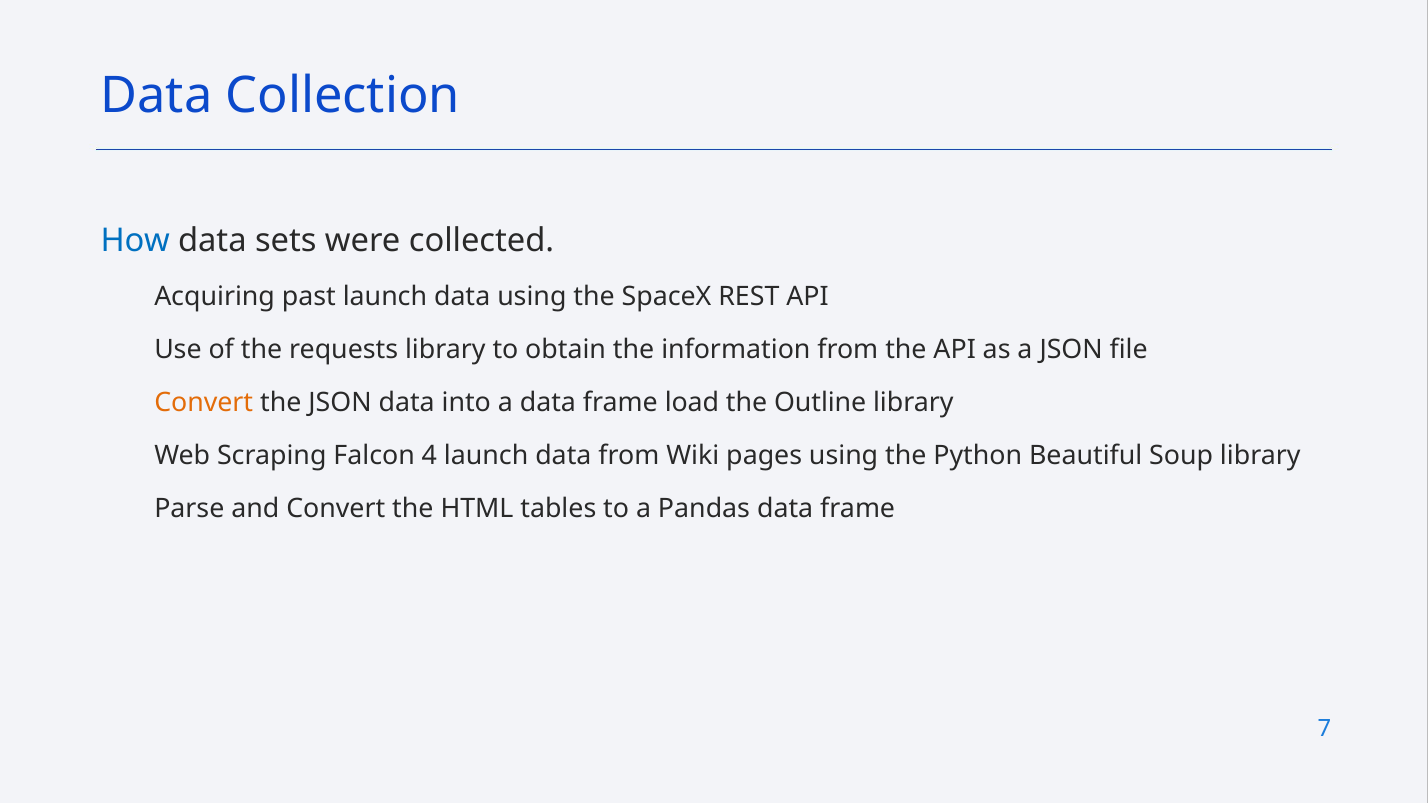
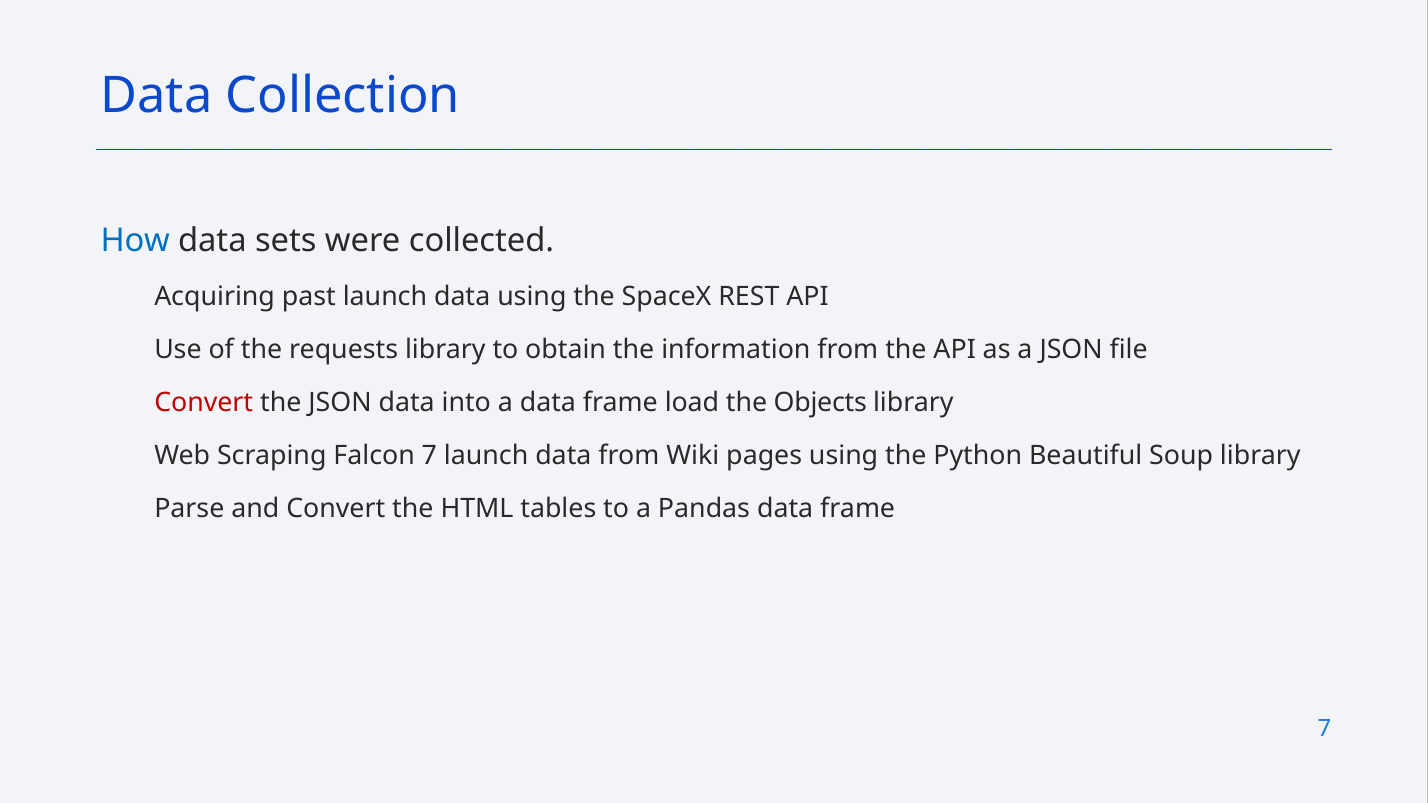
Convert at (204, 403) colour: orange -> red
Outline: Outline -> Objects
Falcon 4: 4 -> 7
